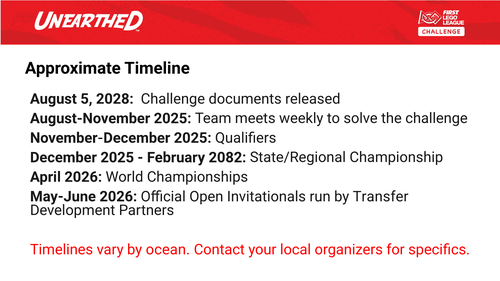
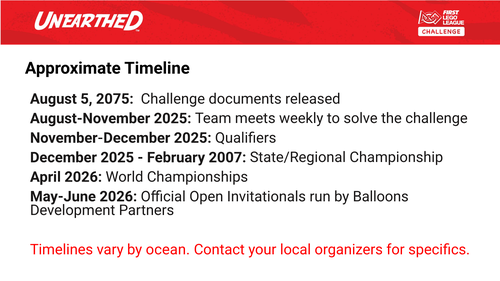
2028: 2028 -> 2075
2082: 2082 -> 2007
Transfer: Transfer -> Balloons
